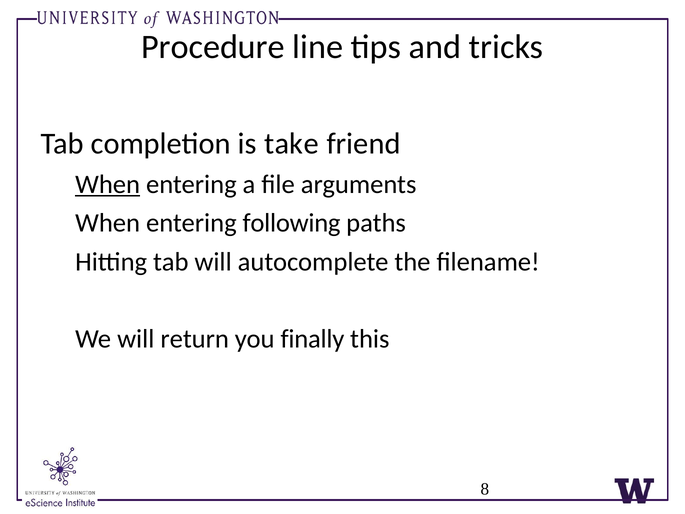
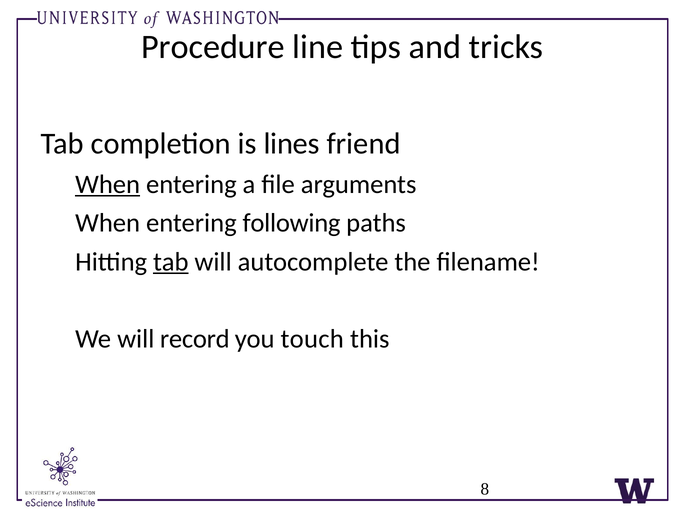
take: take -> lines
tab at (171, 262) underline: none -> present
return: return -> record
finally: finally -> touch
